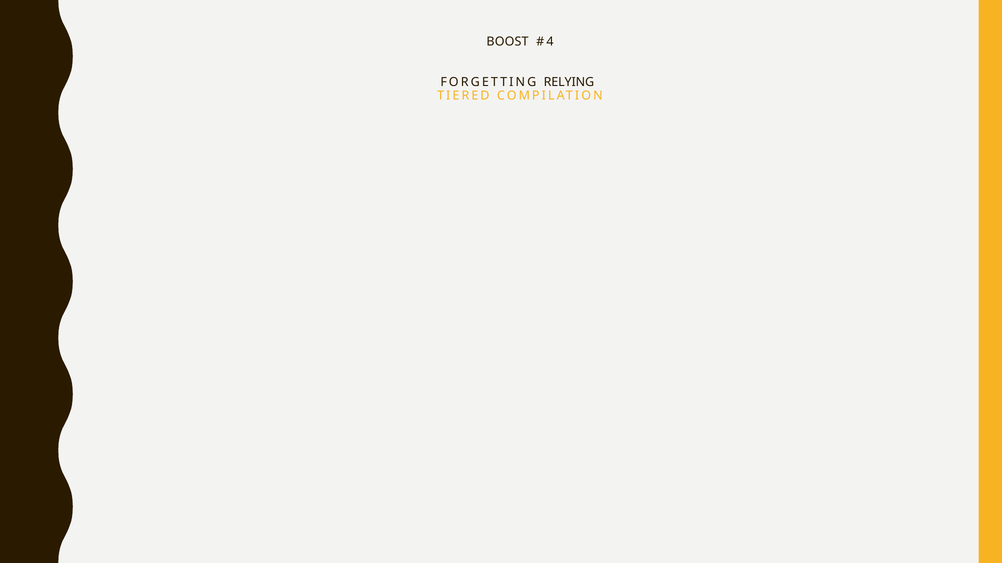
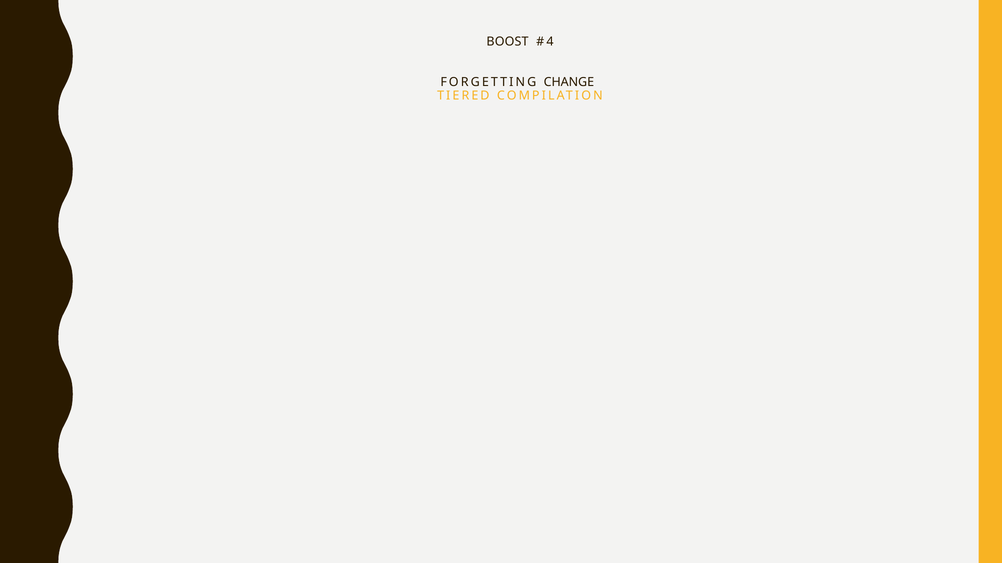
RELYING: RELYING -> CHANGE
